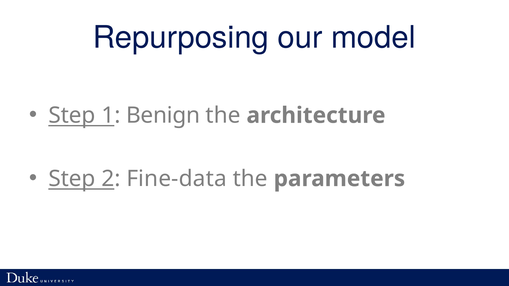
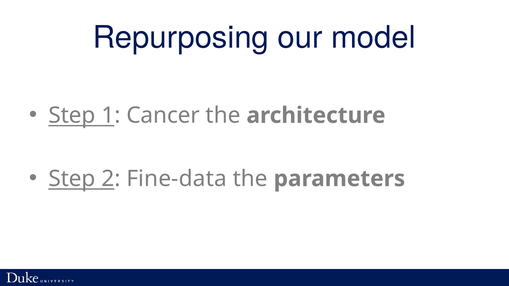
Benign: Benign -> Cancer
